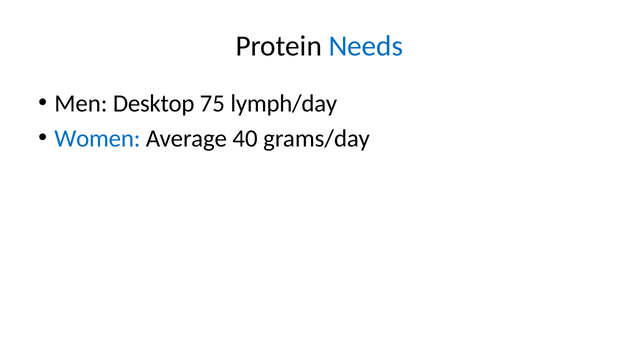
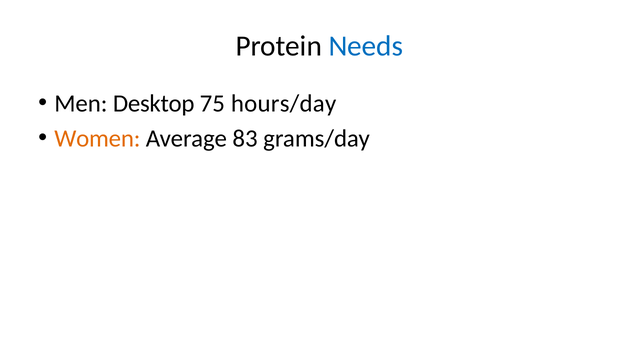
lymph/day: lymph/day -> hours/day
Women colour: blue -> orange
40: 40 -> 83
